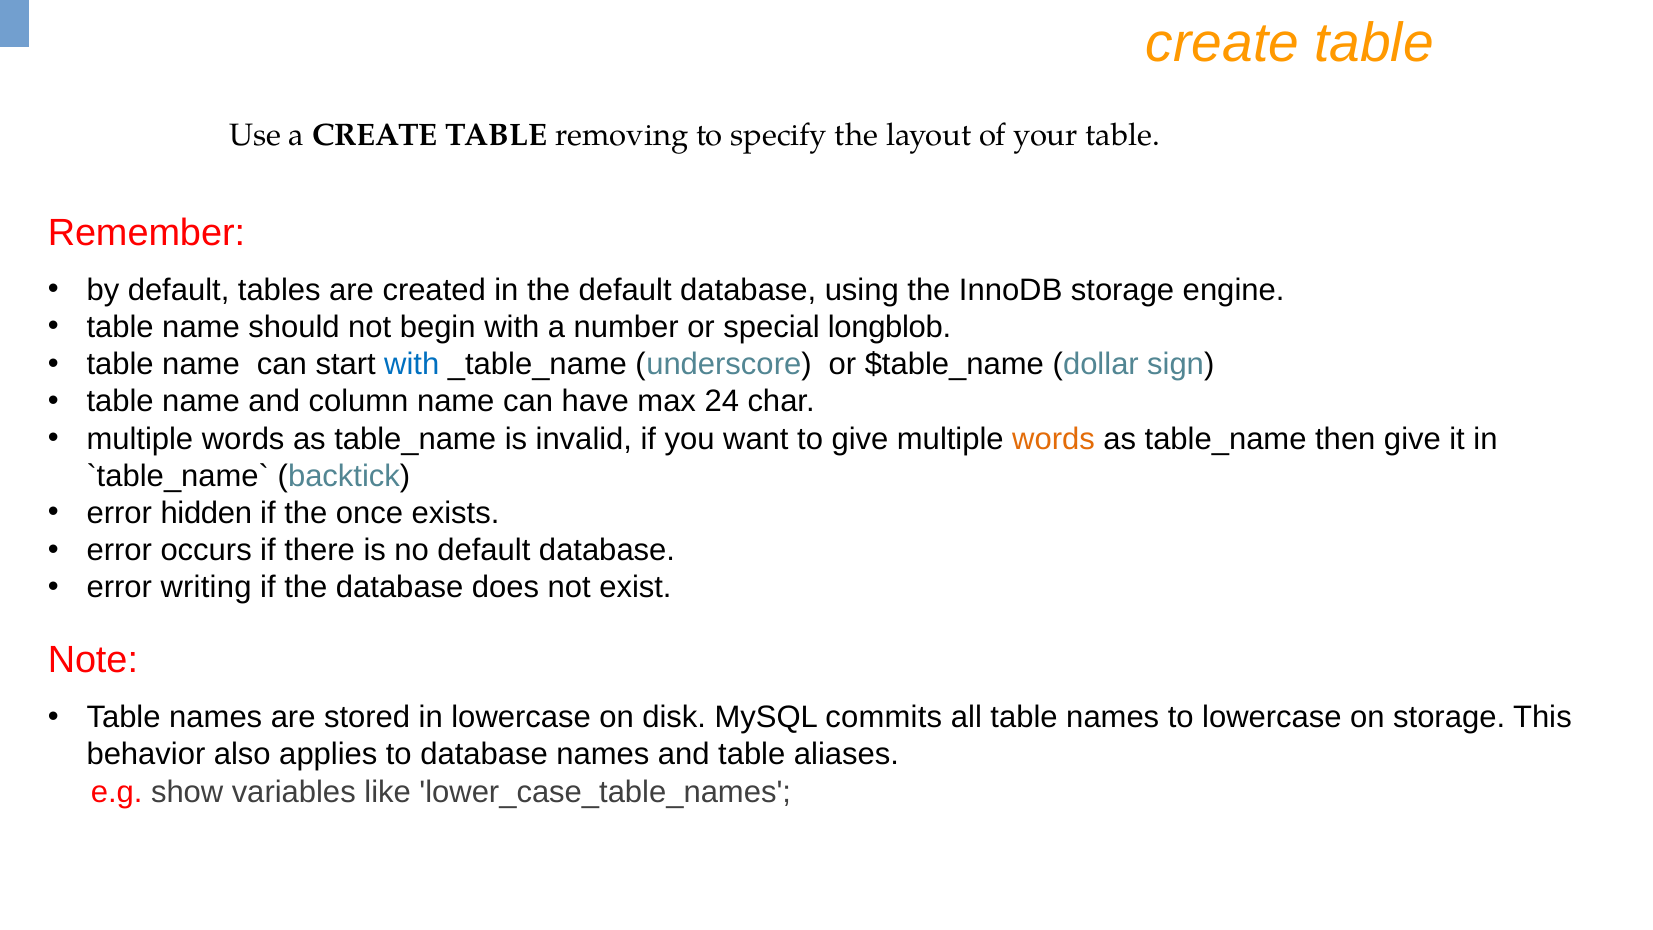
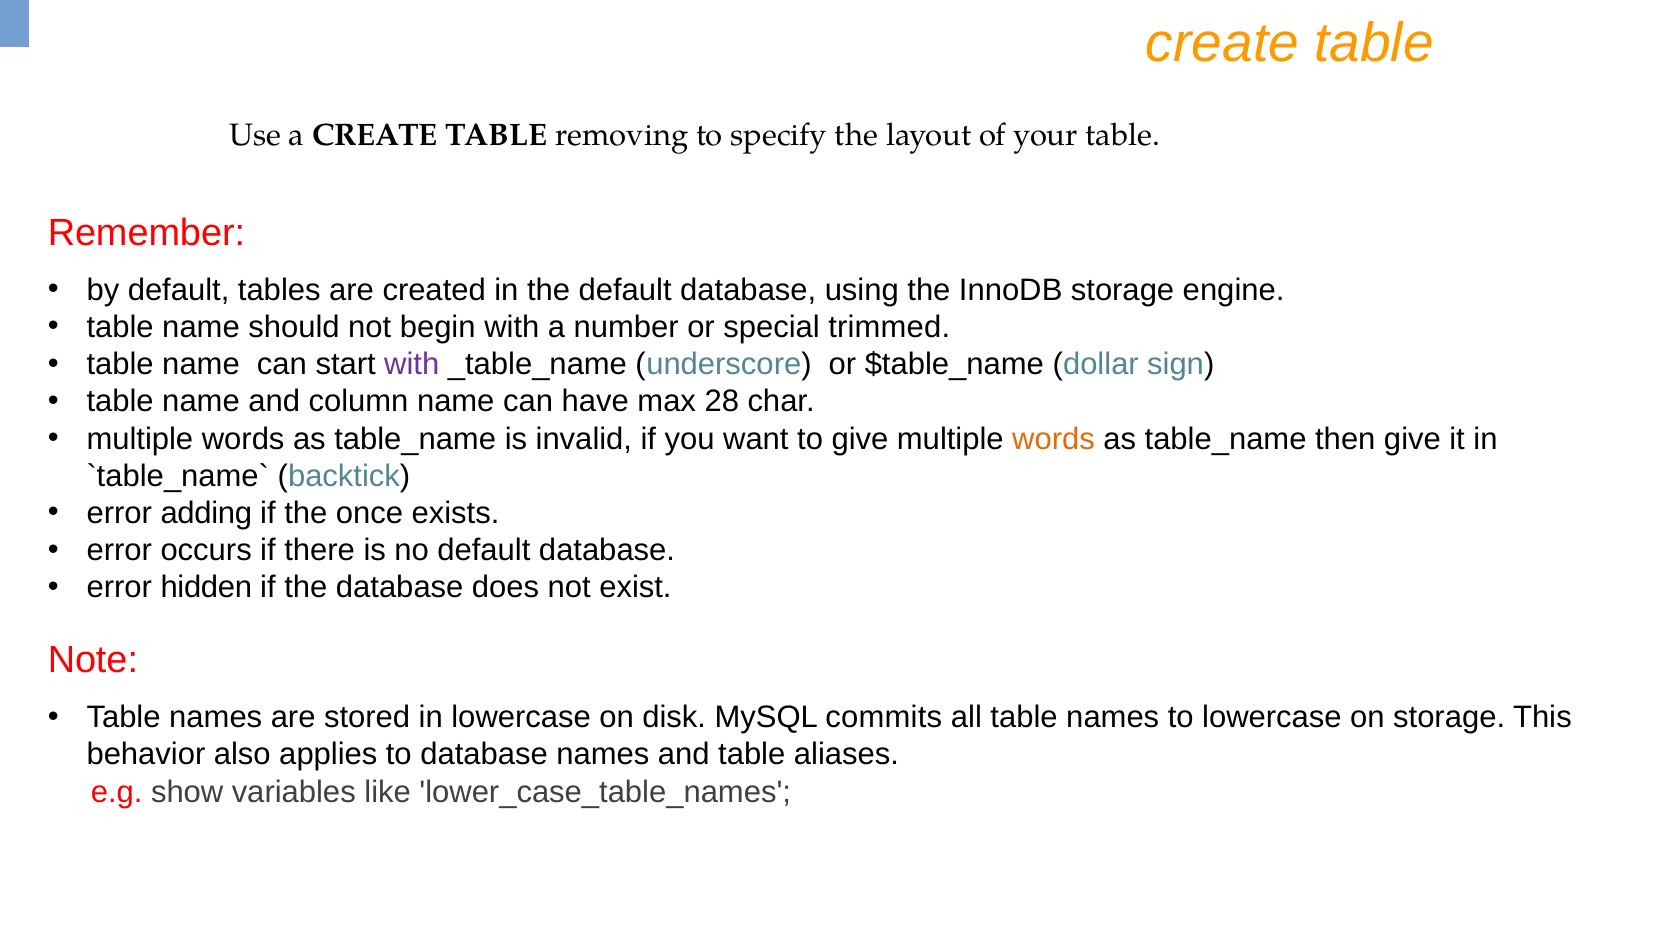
longblob: longblob -> trimmed
with at (412, 364) colour: blue -> purple
24: 24 -> 28
hidden: hidden -> adding
writing: writing -> hidden
